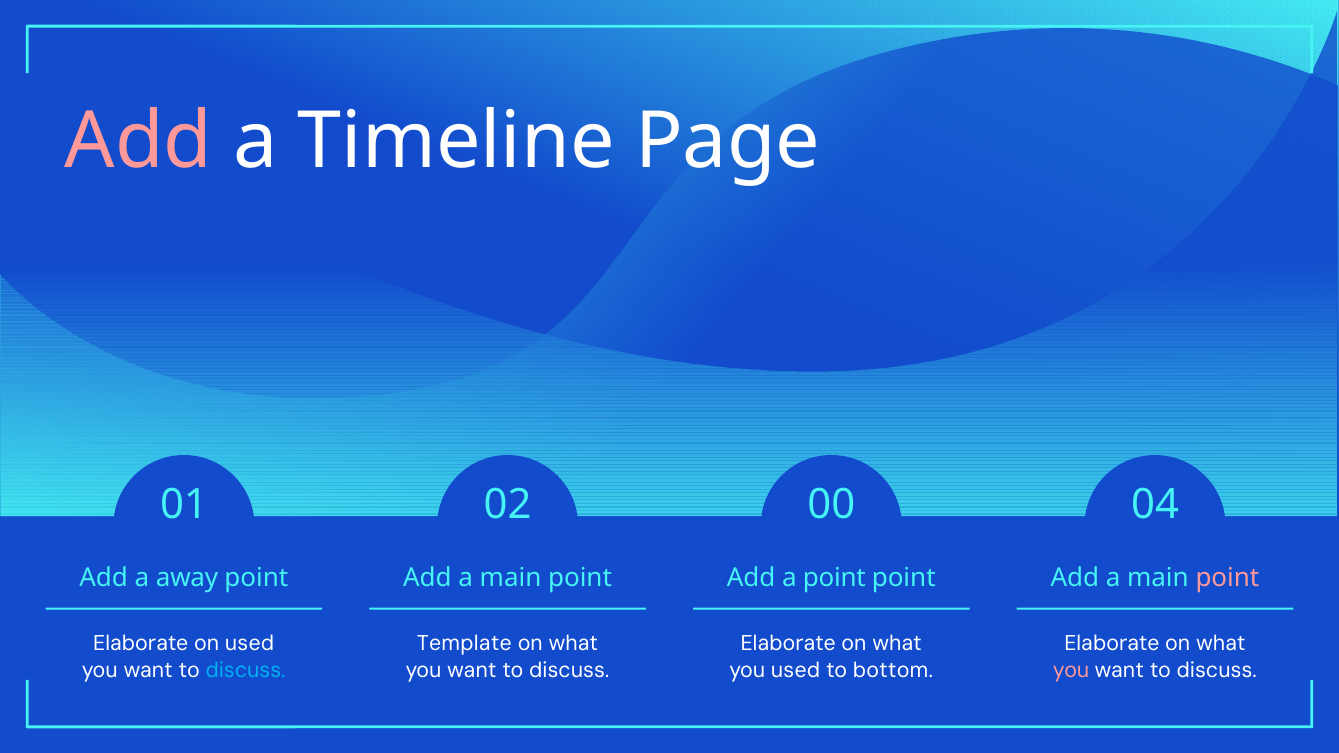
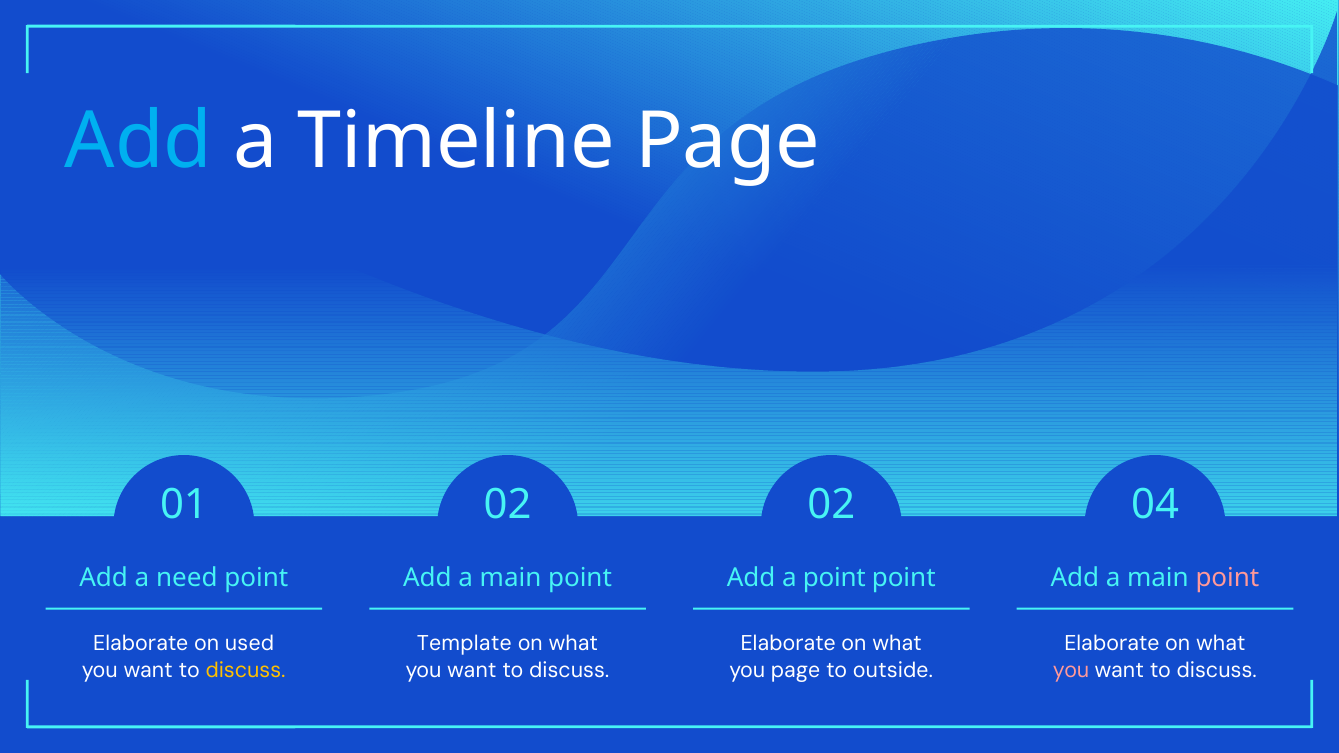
Add at (139, 141) colour: pink -> light blue
02 00: 00 -> 02
away: away -> need
discuss at (246, 671) colour: light blue -> yellow
you used: used -> page
bottom: bottom -> outside
